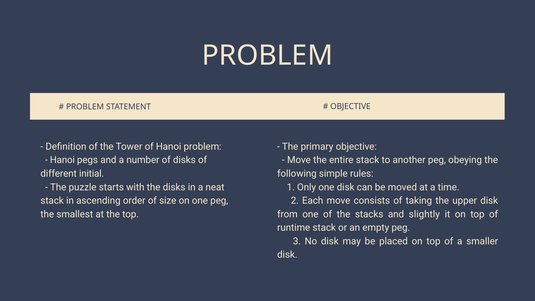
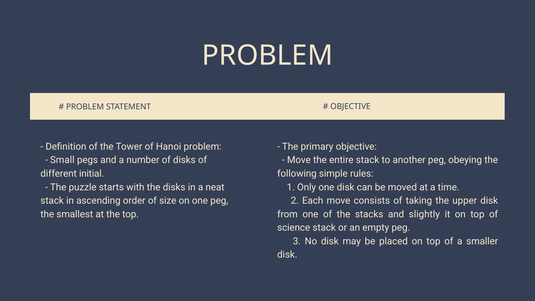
Hanoi at (62, 160): Hanoi -> Small
runtime: runtime -> science
